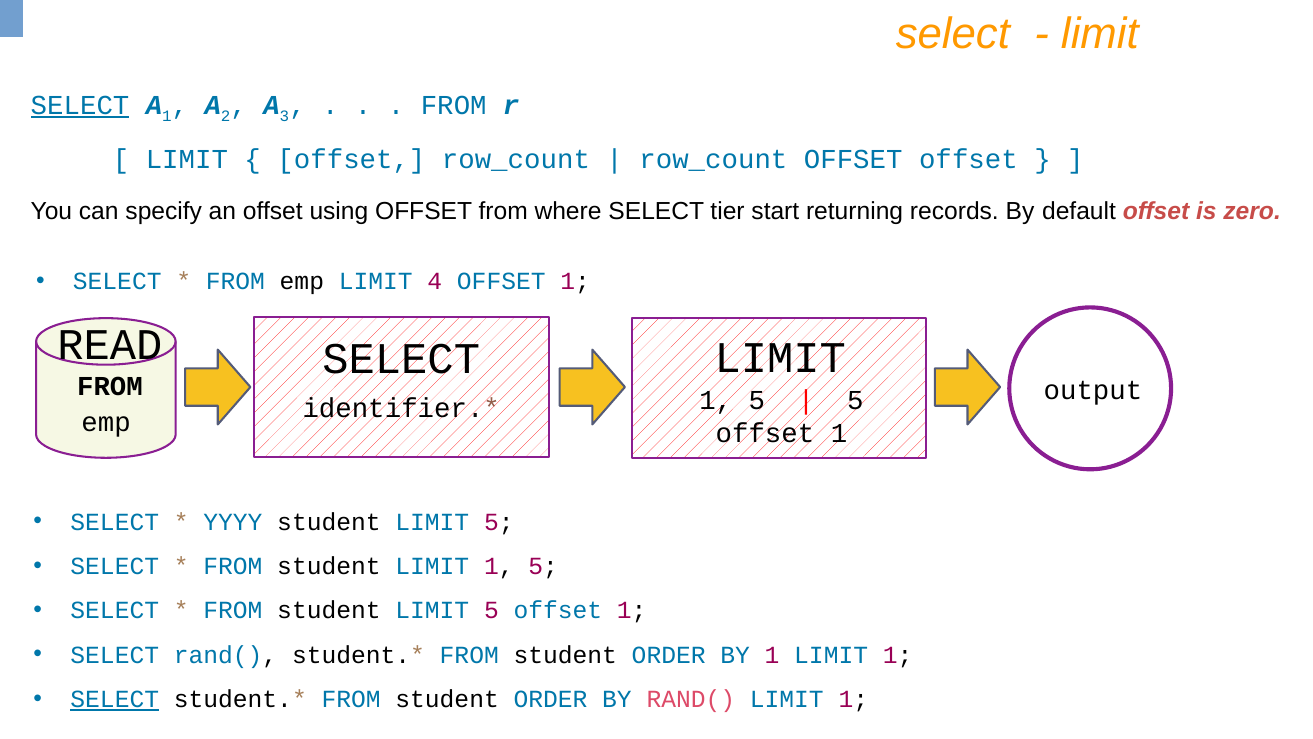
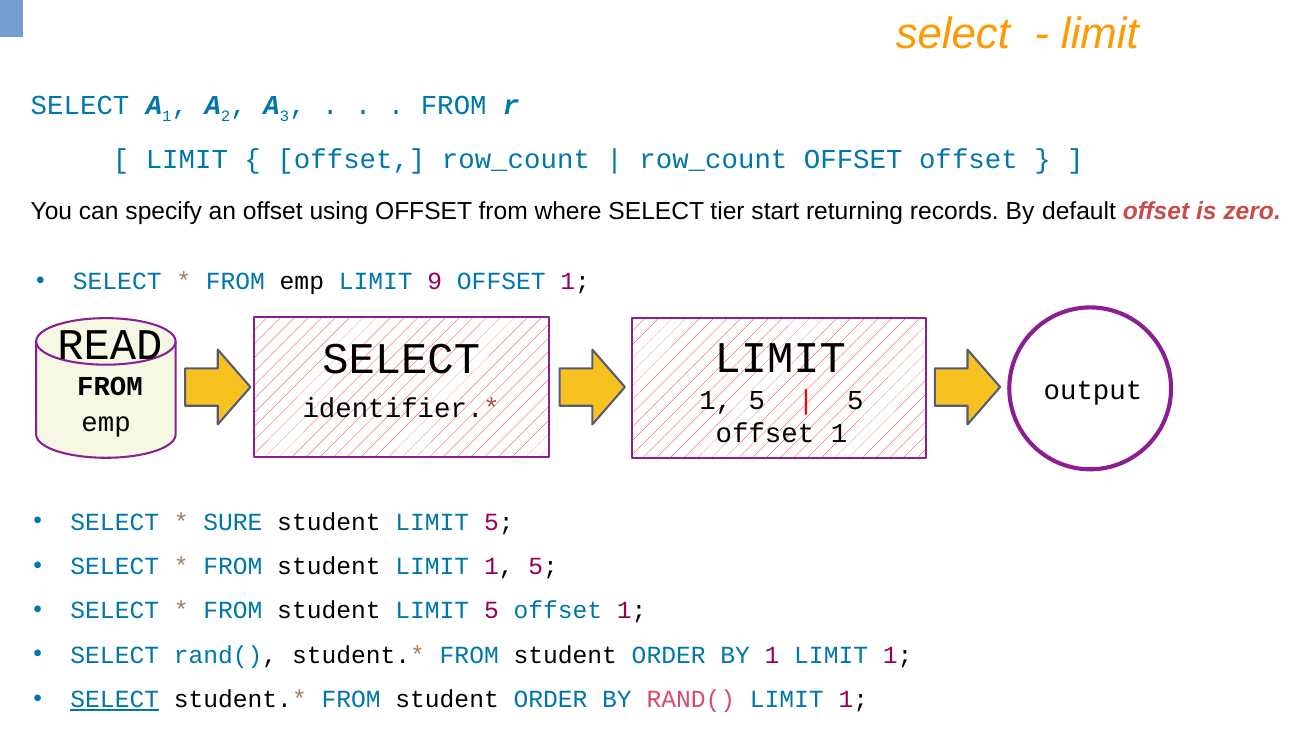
SELECT at (80, 105) underline: present -> none
4: 4 -> 9
YYYY: YYYY -> SURE
